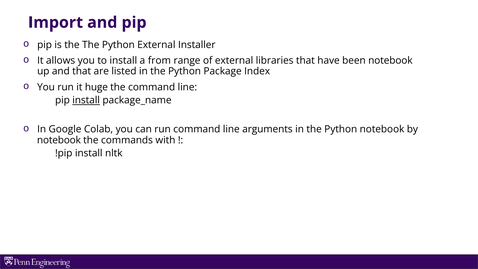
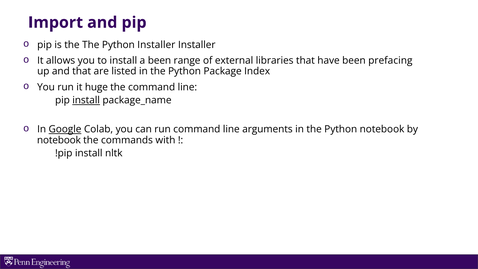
Python External: External -> Installer
a from: from -> been
been notebook: notebook -> prefacing
Google underline: none -> present
